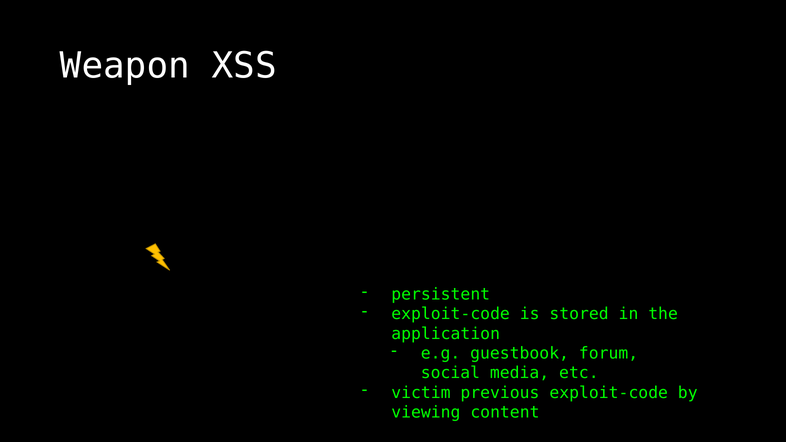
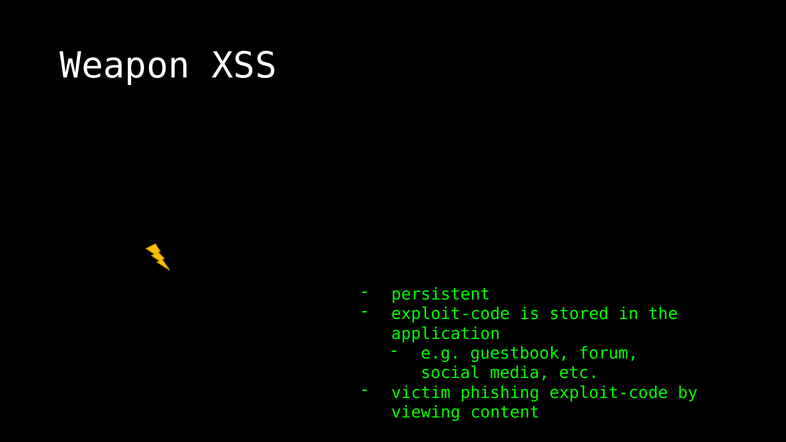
previous: previous -> phishing
